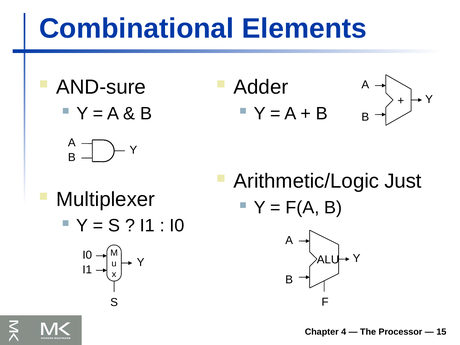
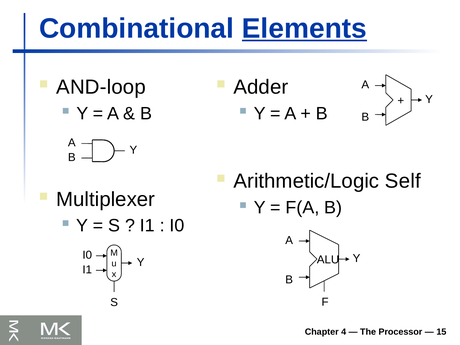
Elements underline: none -> present
AND-sure: AND-sure -> AND-loop
Just: Just -> Self
